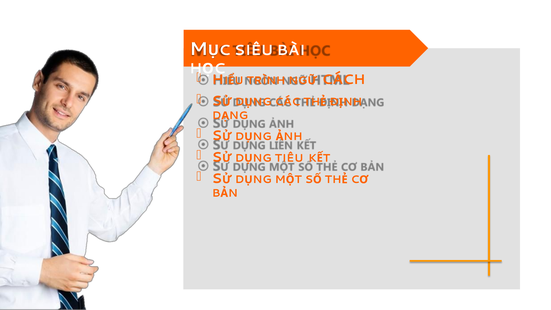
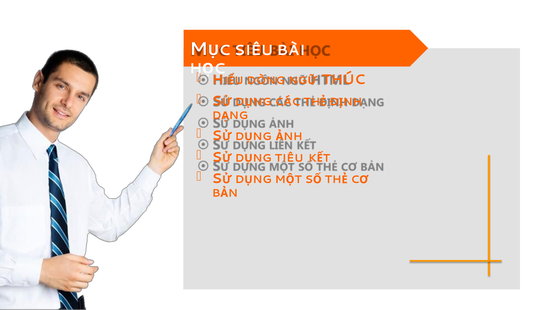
TRÌNH: TRÌNH -> DÒNG
CÁCH: CÁCH -> THÚC
